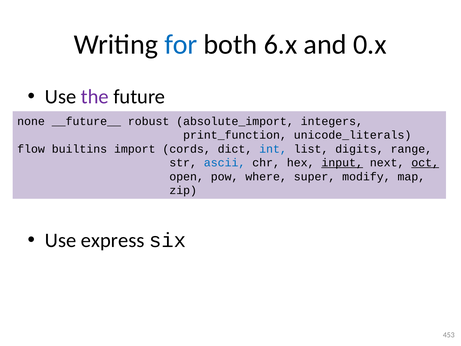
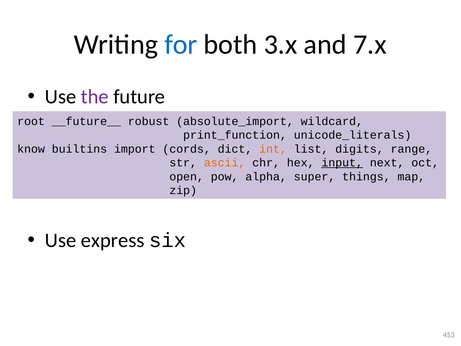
6.x: 6.x -> 3.x
0.x: 0.x -> 7.x
none: none -> root
integers: integers -> wildcard
flow: flow -> know
int colour: blue -> orange
ascii colour: blue -> orange
oct underline: present -> none
where: where -> alpha
modify: modify -> things
